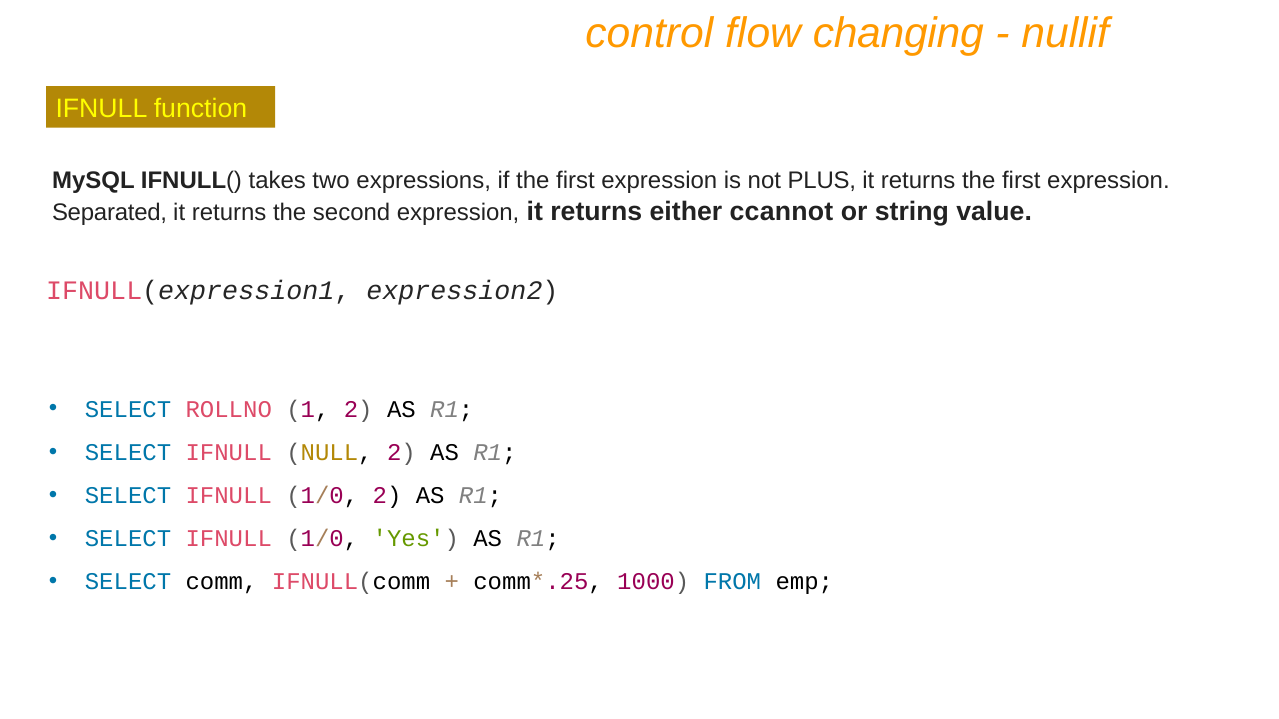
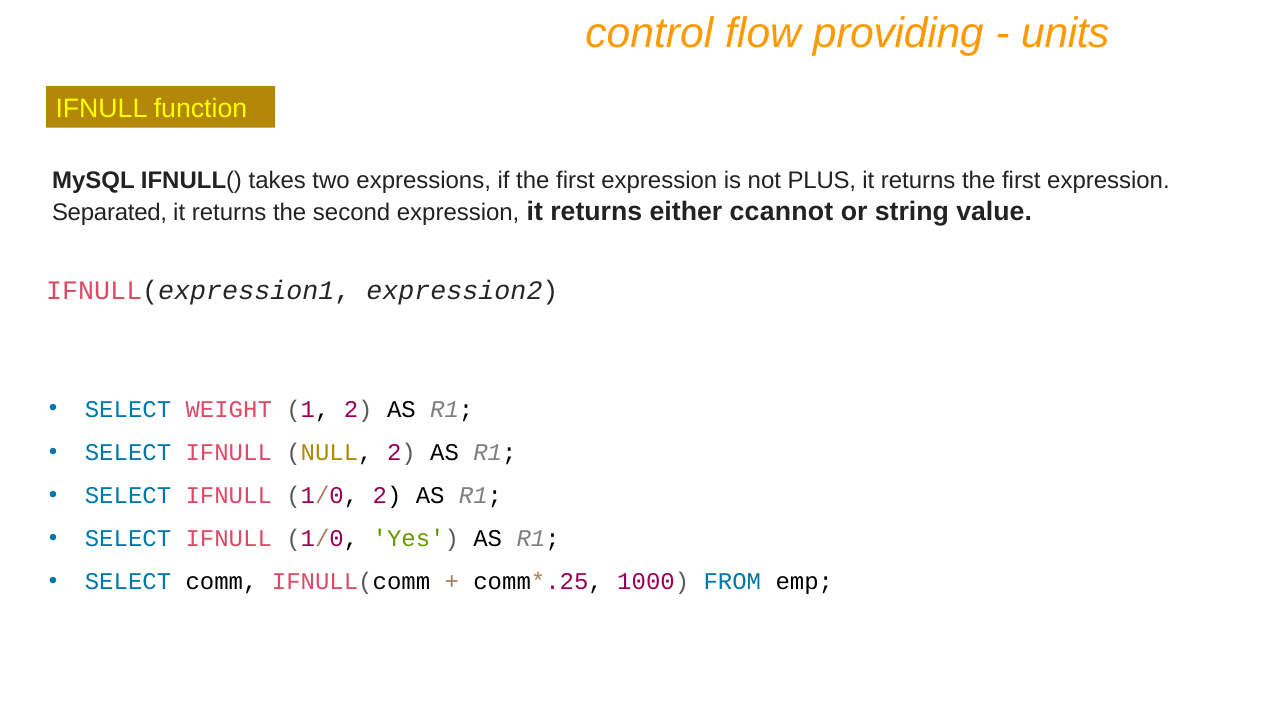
changing: changing -> providing
nullif: nullif -> units
ROLLNO: ROLLNO -> WEIGHT
